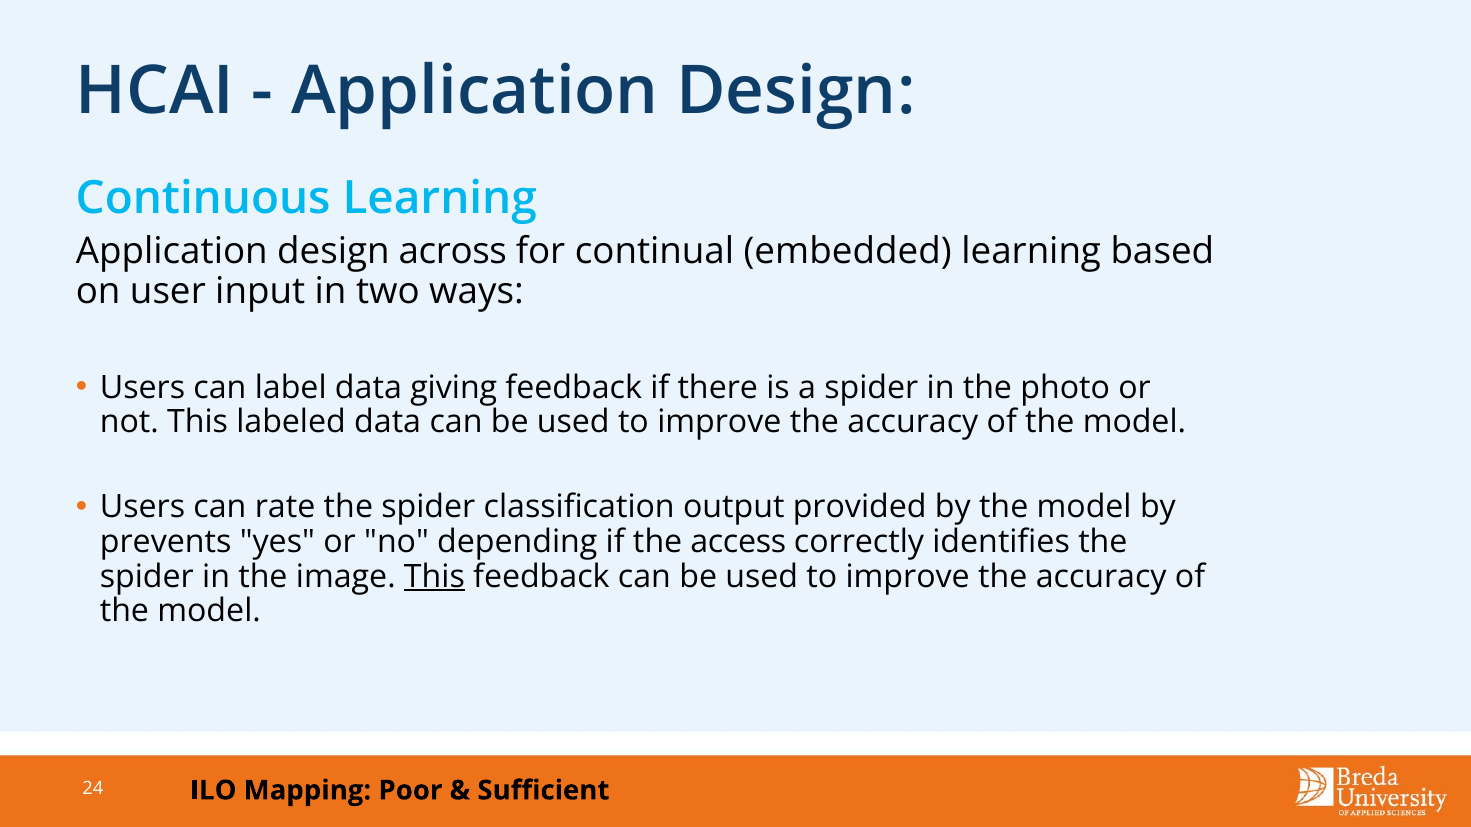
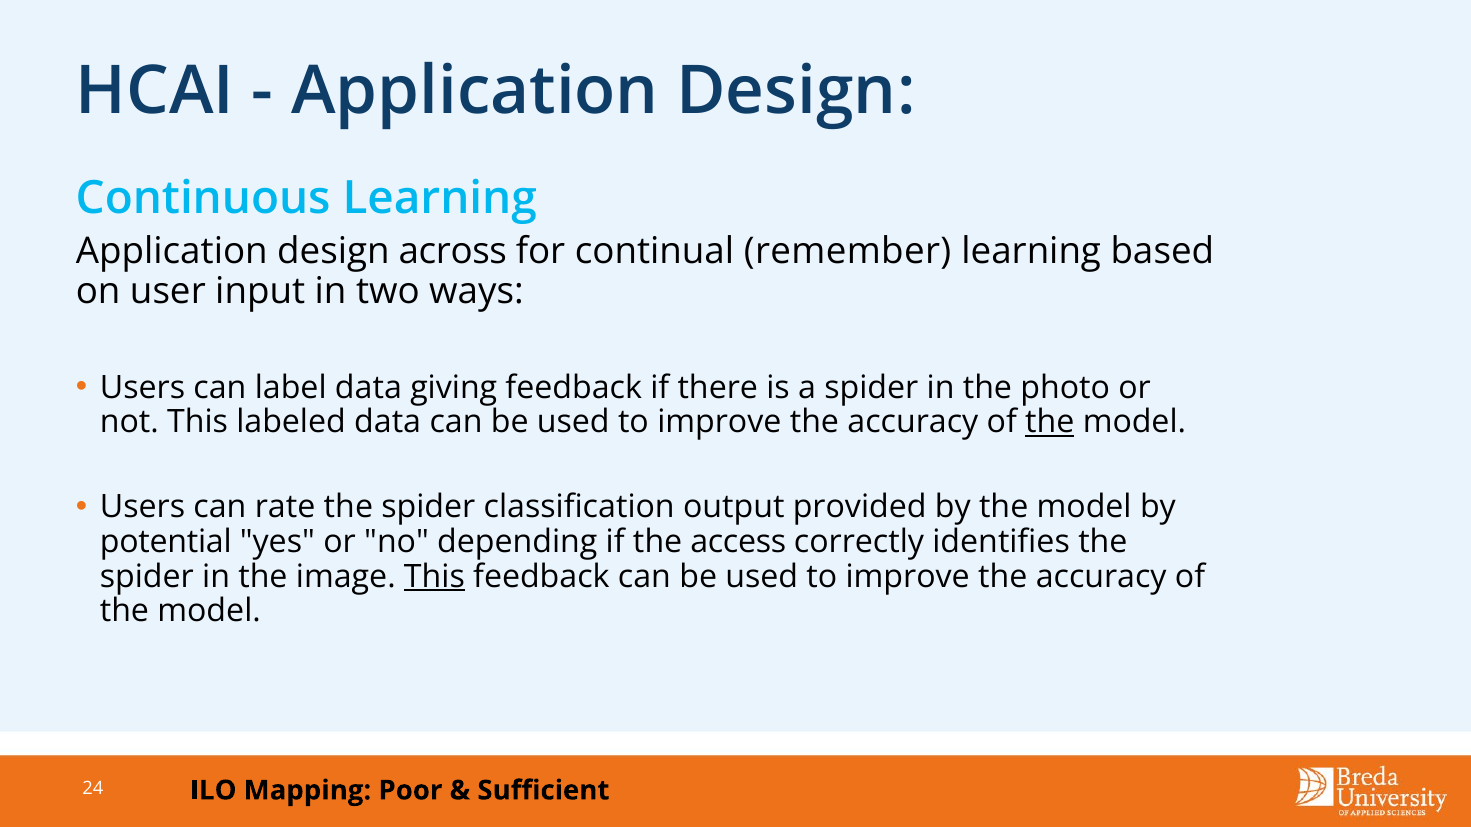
embedded: embedded -> remember
the at (1050, 423) underline: none -> present
prevents: prevents -> potential
